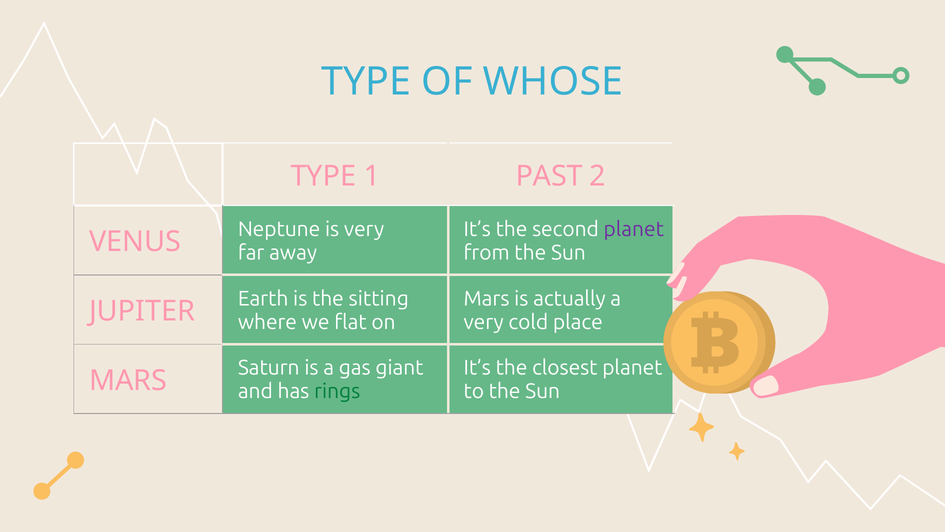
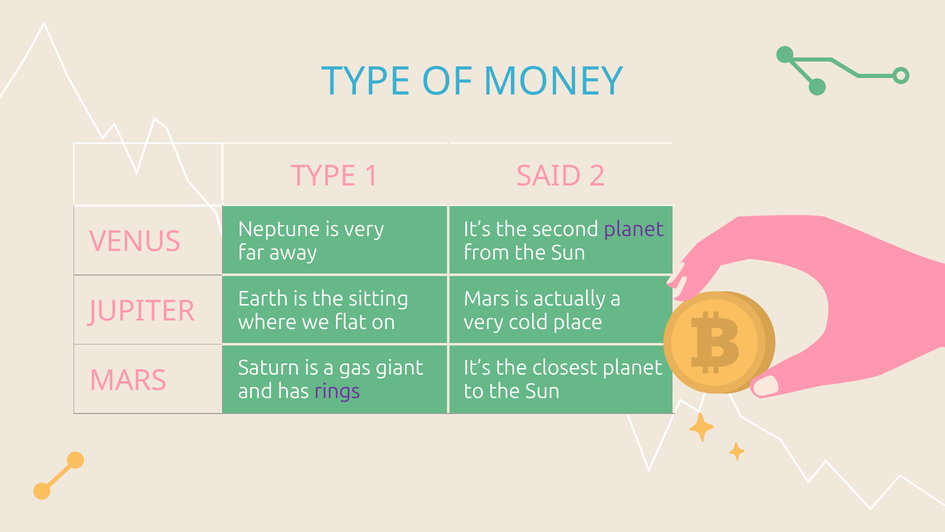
WHOSE: WHOSE -> MONEY
PAST: PAST -> SAID
rings colour: green -> purple
